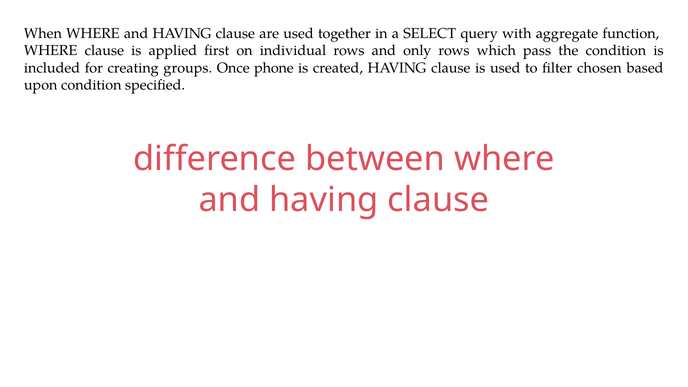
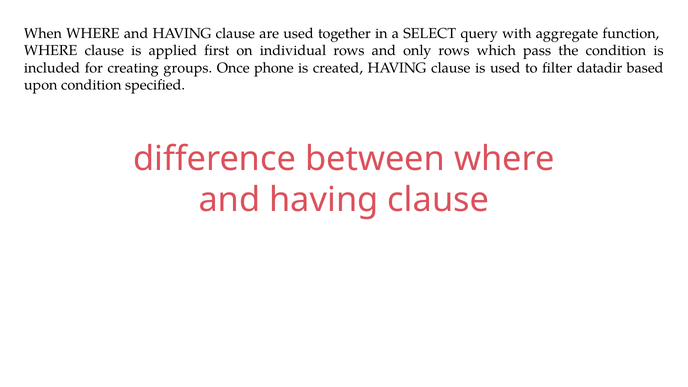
chosen: chosen -> datadir
